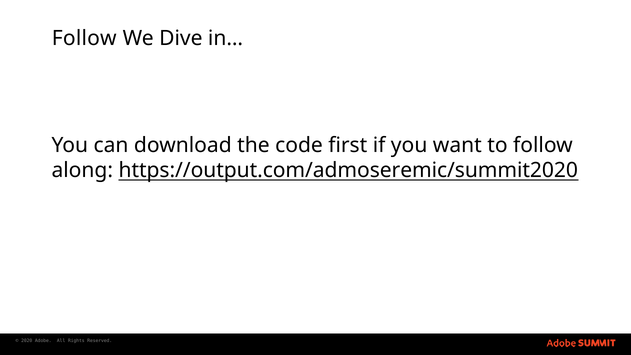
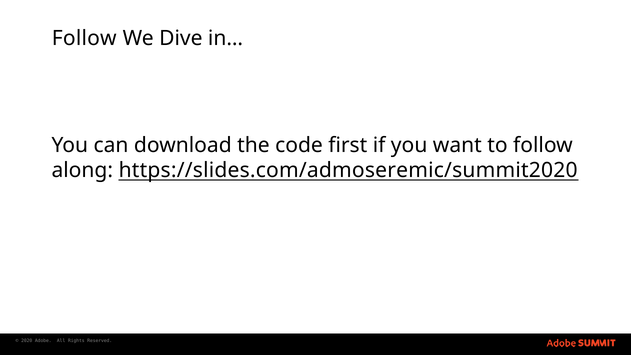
https://output.com/admoseremic/summit2020: https://output.com/admoseremic/summit2020 -> https://slides.com/admoseremic/summit2020
